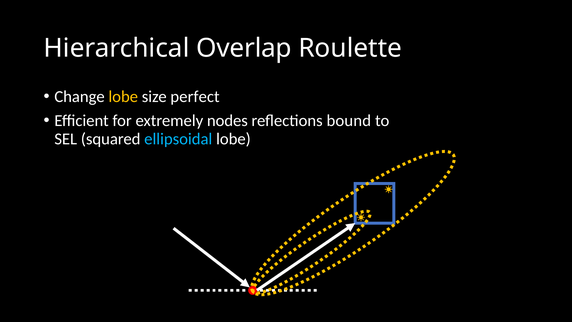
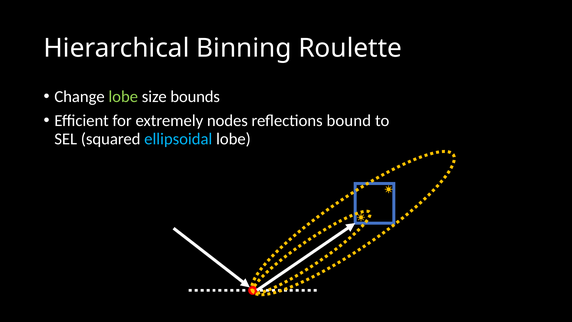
Overlap: Overlap -> Binning
lobe at (123, 97) colour: yellow -> light green
perfect: perfect -> bounds
